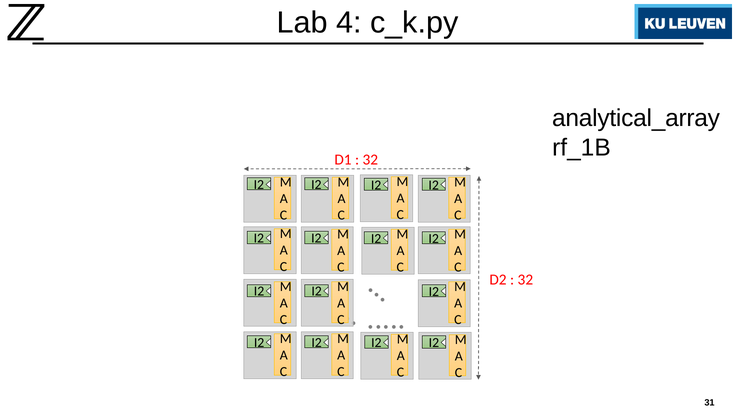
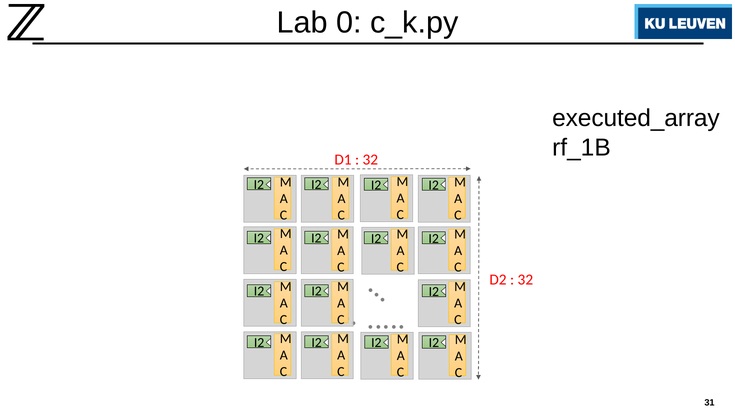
4: 4 -> 0
analytical_array: analytical_array -> executed_array
